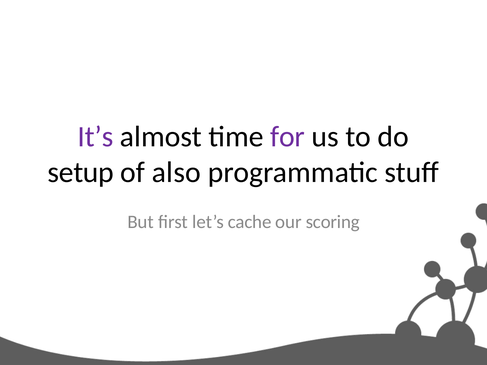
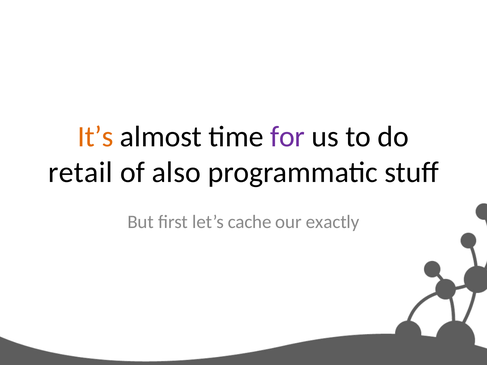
It’s colour: purple -> orange
setup: setup -> retail
scoring: scoring -> exactly
